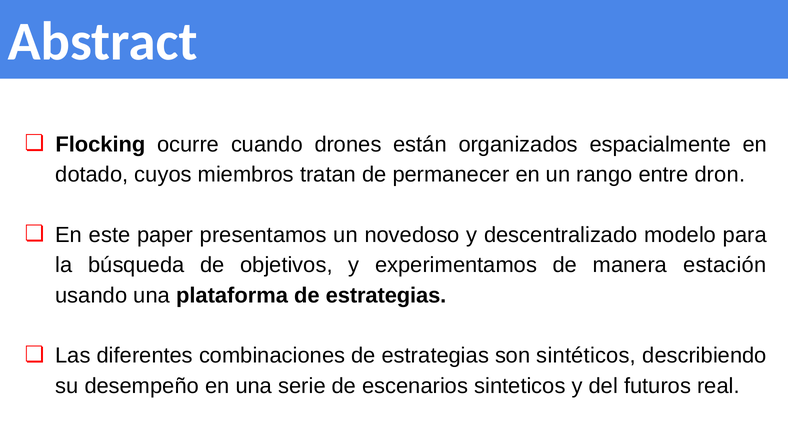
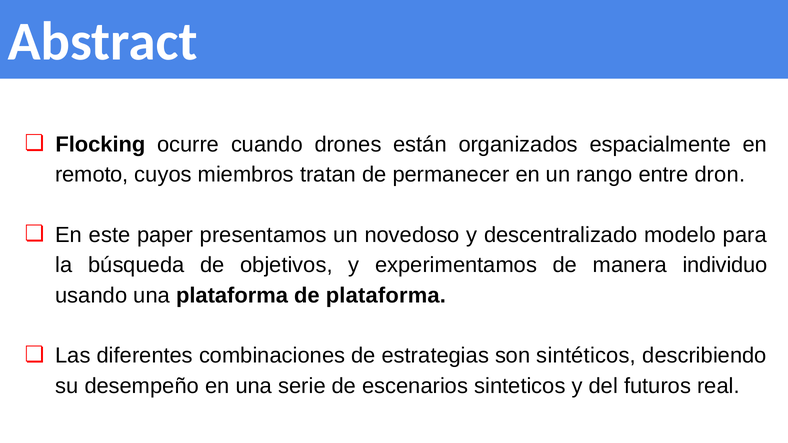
dotado: dotado -> remoto
estación: estación -> individuo
plataforma de estrategias: estrategias -> plataforma
